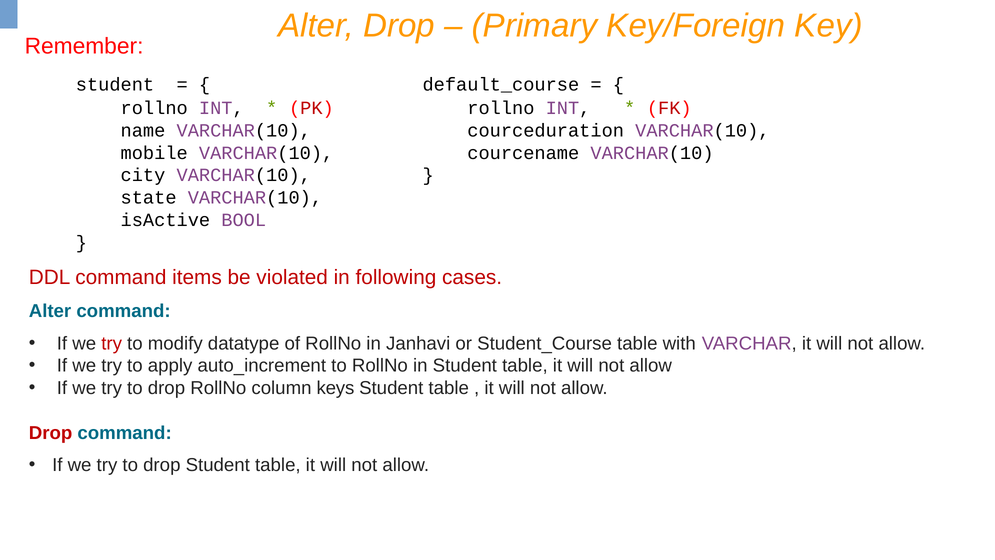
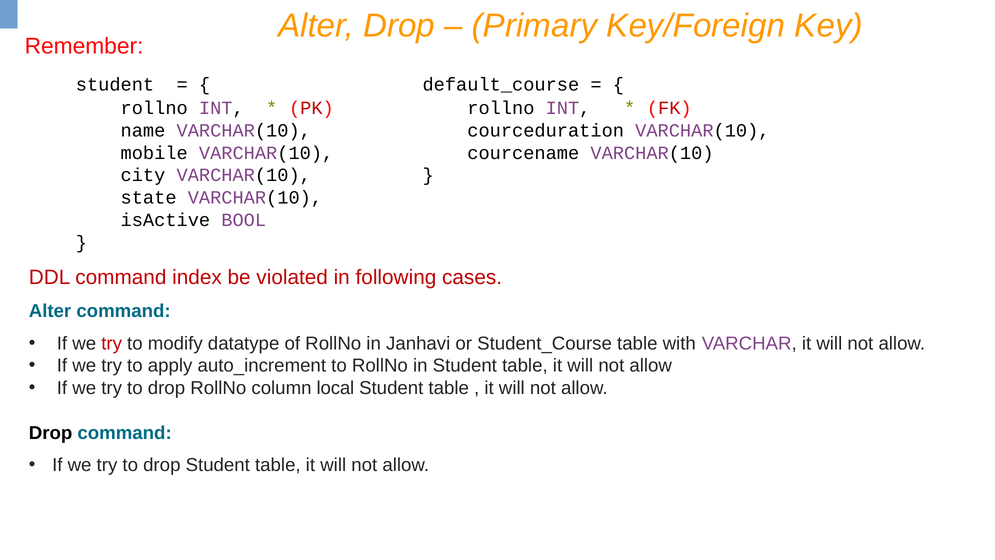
items: items -> index
keys: keys -> local
Drop at (51, 433) colour: red -> black
